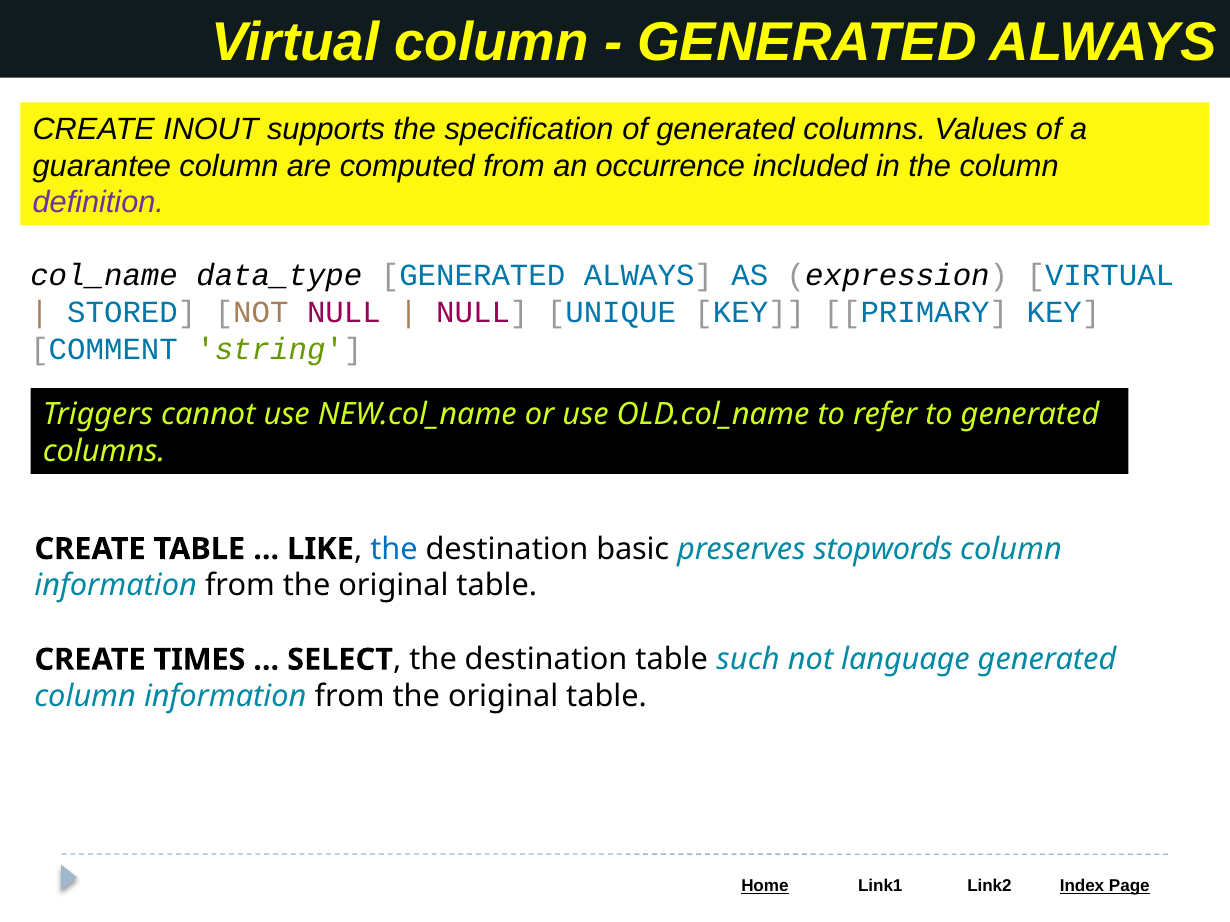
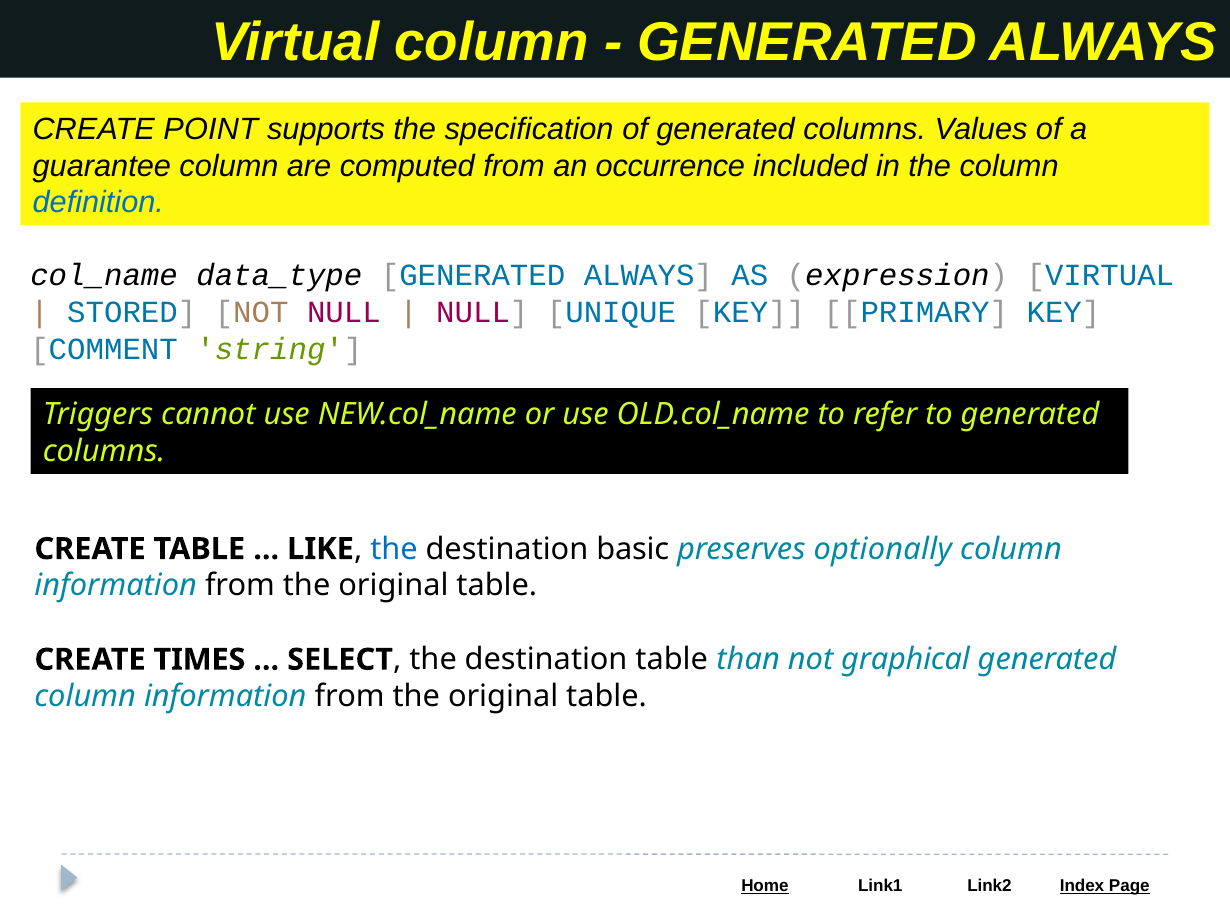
INOUT: INOUT -> POINT
definition colour: purple -> blue
stopwords: stopwords -> optionally
such: such -> than
language: language -> graphical
